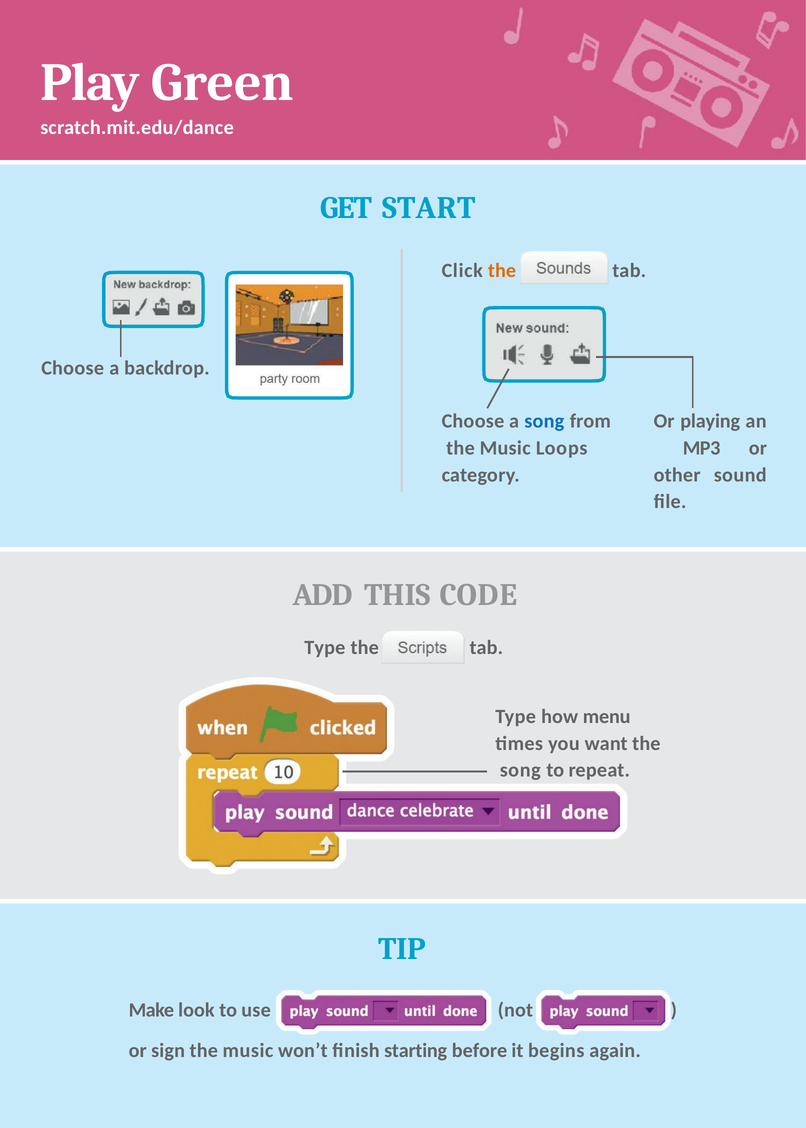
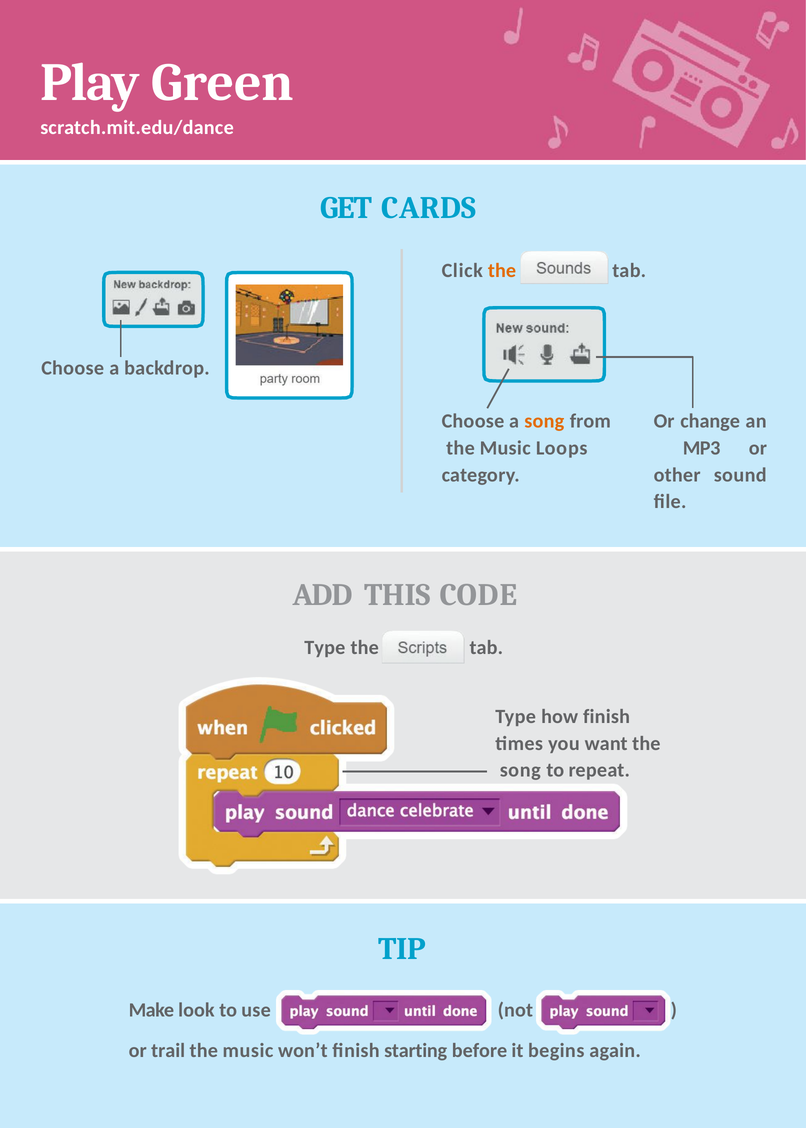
START: START -> CARDS
song at (544, 421) colour: blue -> orange
playing: playing -> change
how menu: menu -> finish
sign: sign -> trail
